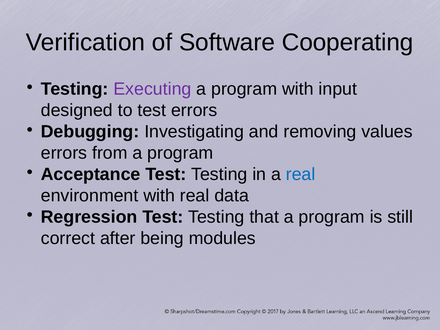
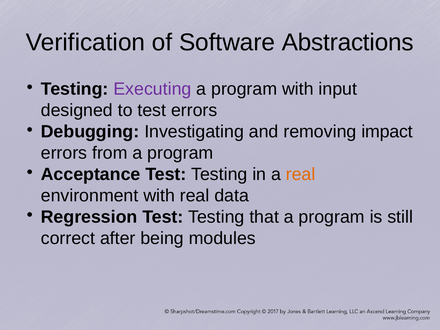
Cooperating: Cooperating -> Abstractions
values: values -> impact
real at (301, 174) colour: blue -> orange
